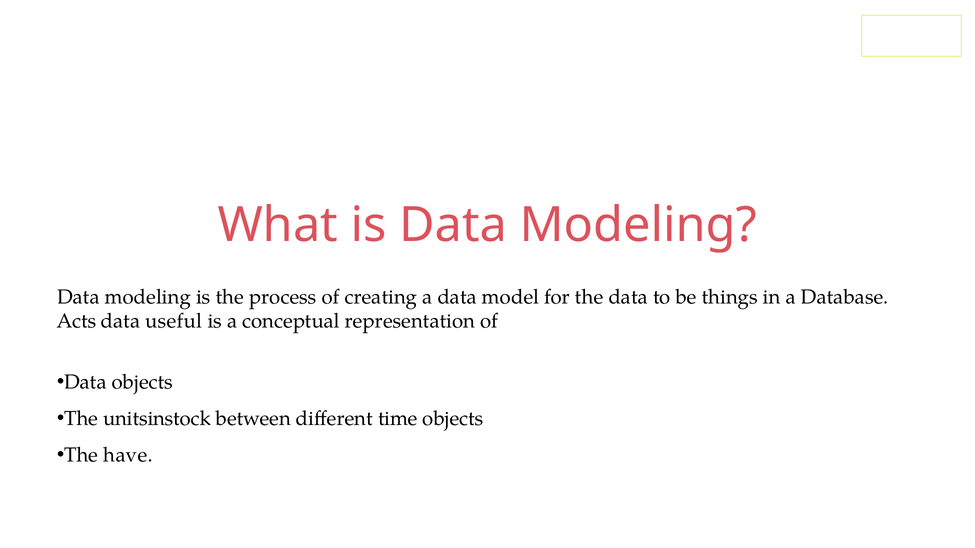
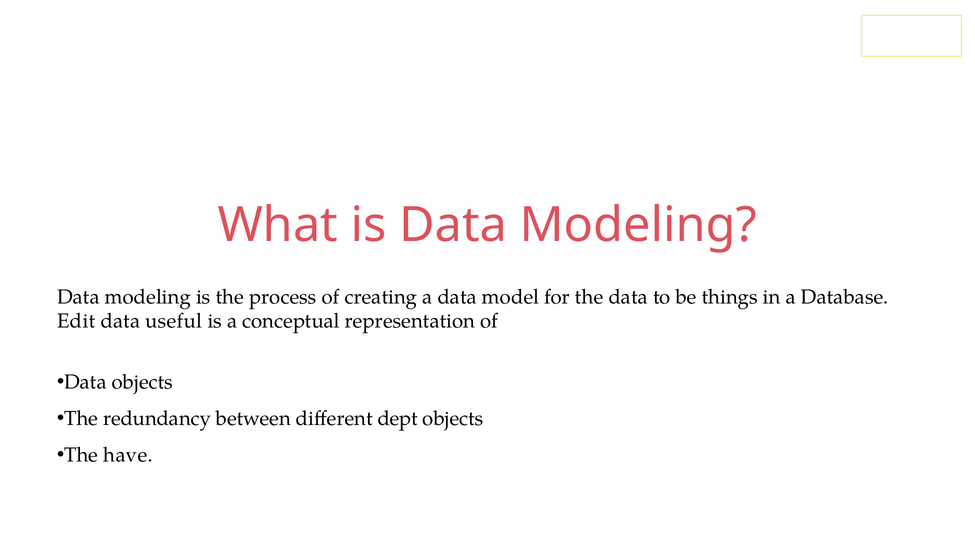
Acts: Acts -> Edit
unitsinstock: unitsinstock -> redundancy
time: time -> dept
